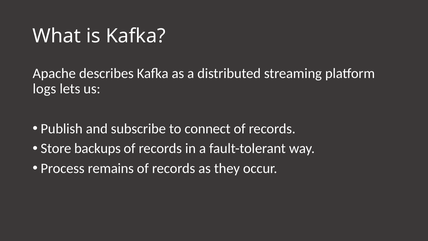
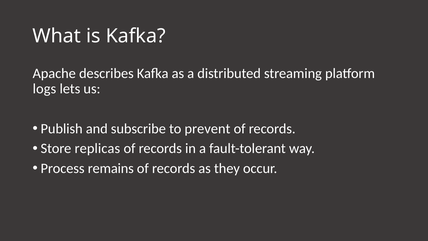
connect: connect -> prevent
backups: backups -> replicas
